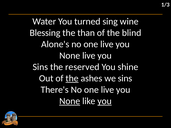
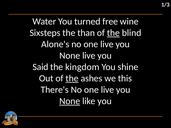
sing: sing -> free
Blessing: Blessing -> Sixsteps
the at (113, 33) underline: none -> present
Sins at (40, 67): Sins -> Said
reserved: reserved -> kingdom
we sins: sins -> this
you at (105, 101) underline: present -> none
